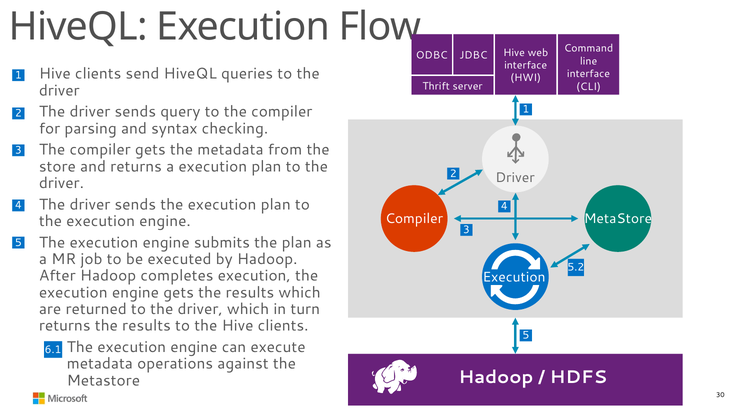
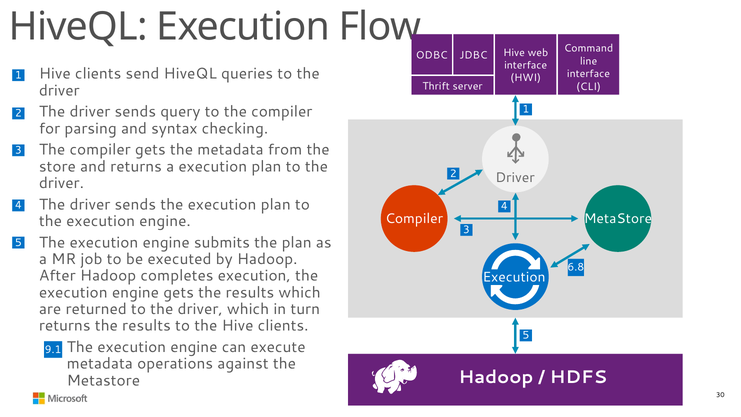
5.2: 5.2 -> 6.8
6.1: 6.1 -> 9.1
